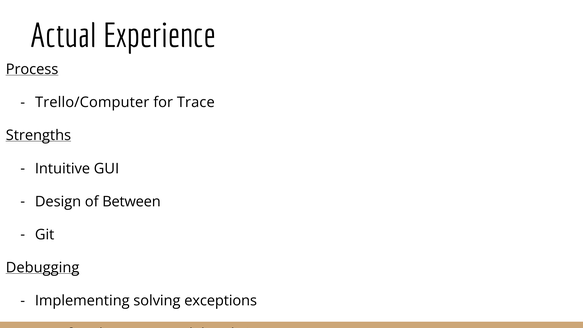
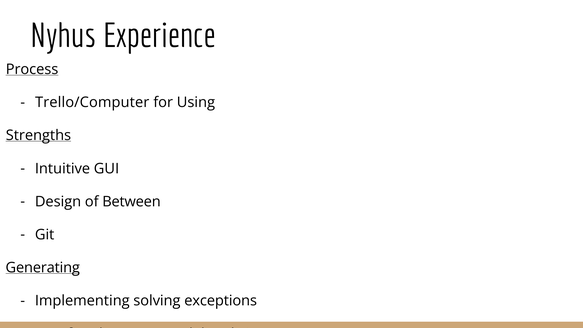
Actual at (63, 36): Actual -> Nyhus
Trace: Trace -> Using
Debugging: Debugging -> Generating
